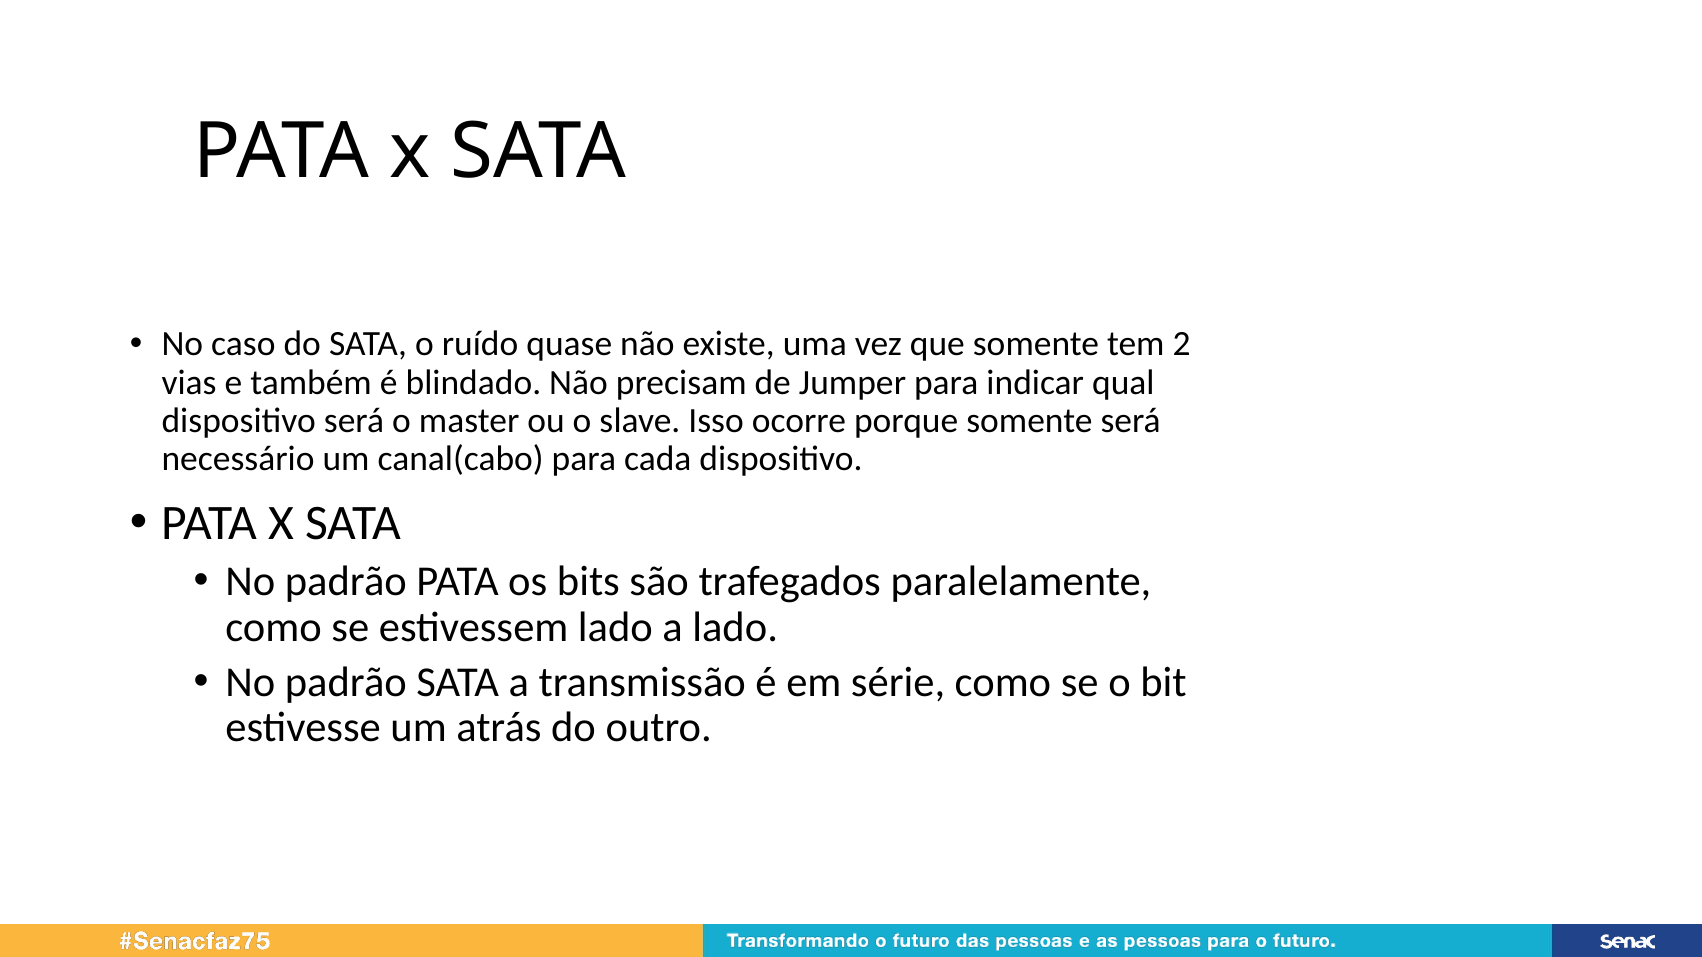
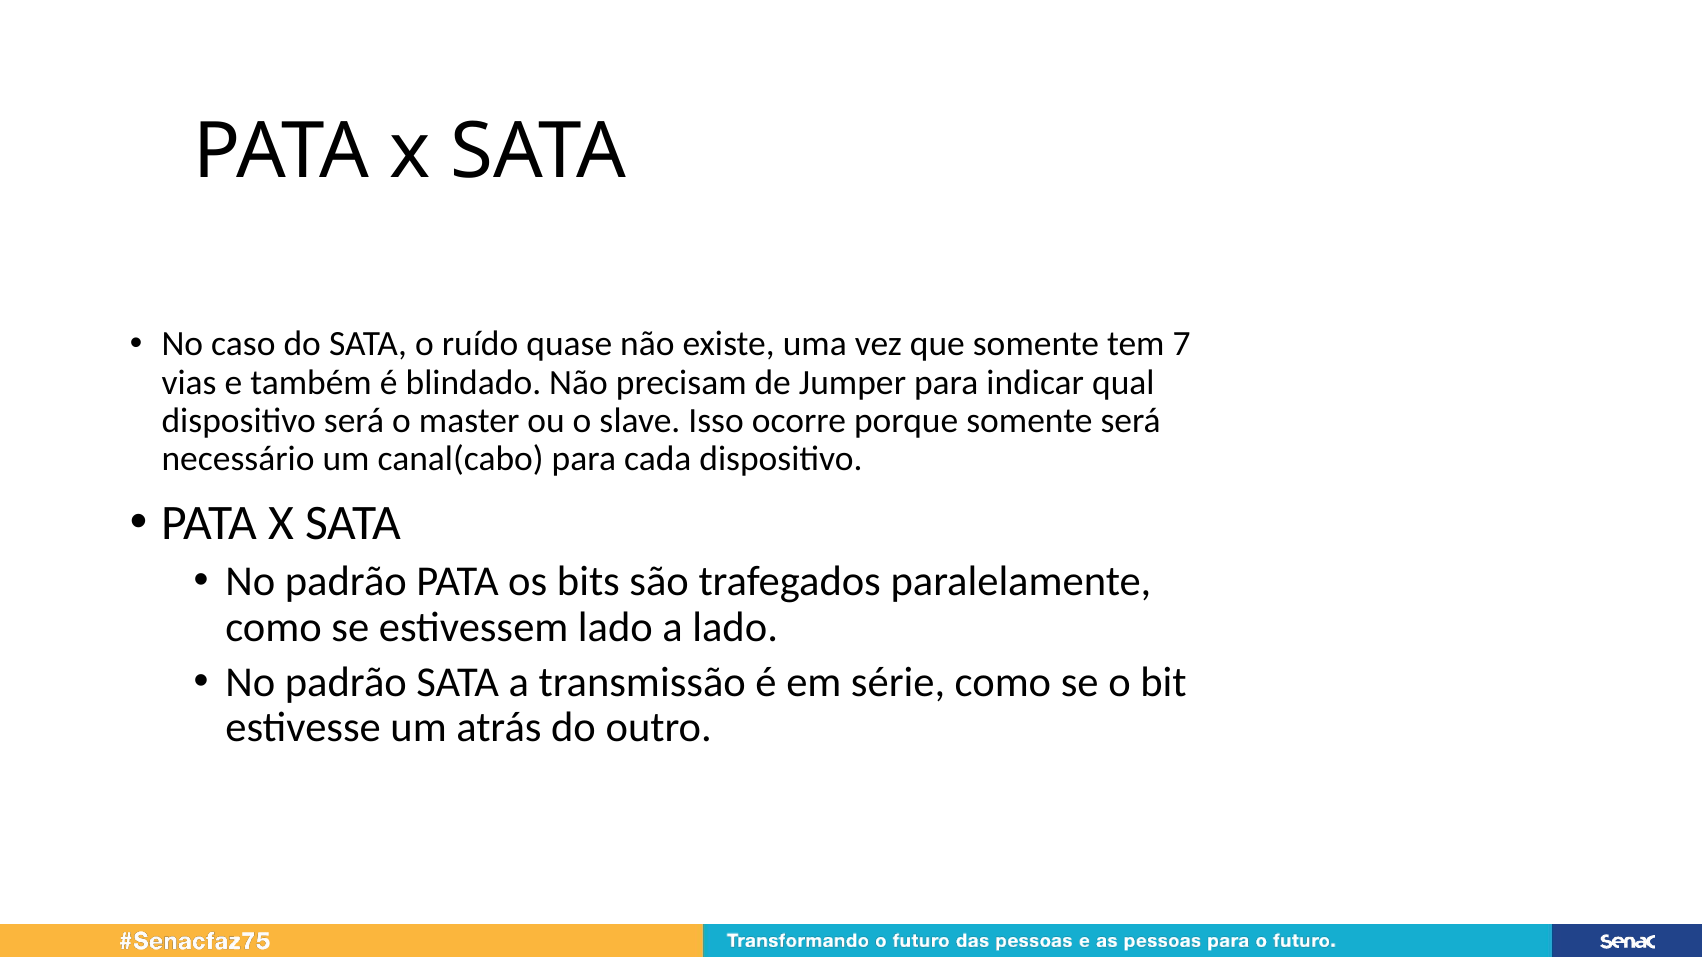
2: 2 -> 7
